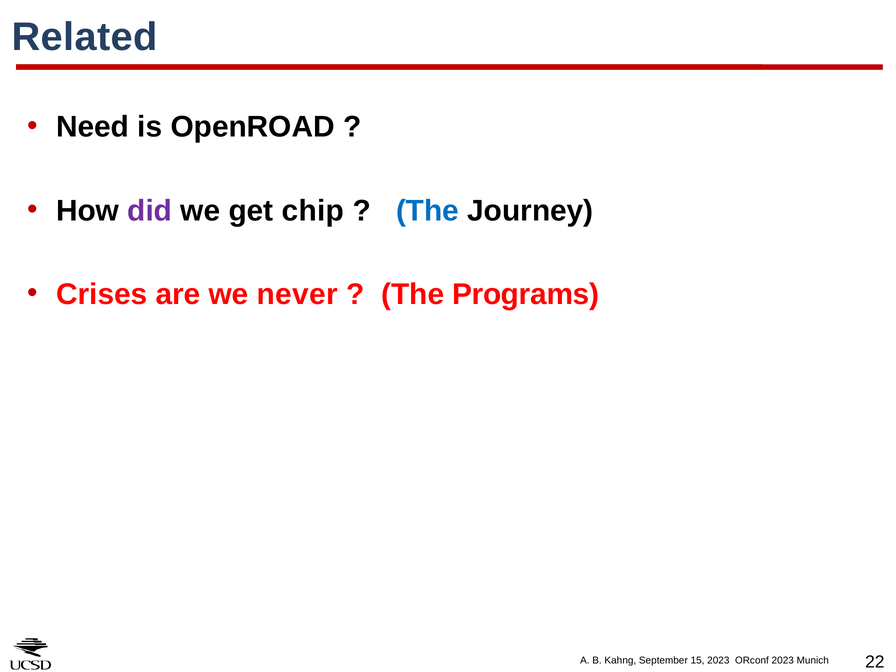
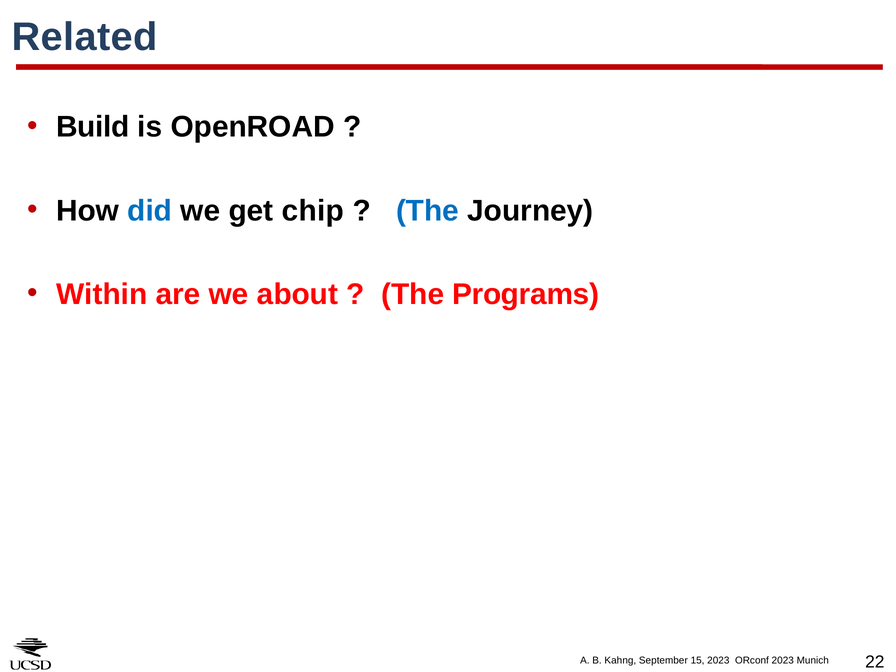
Need: Need -> Build
did colour: purple -> blue
Crises: Crises -> Within
never: never -> about
